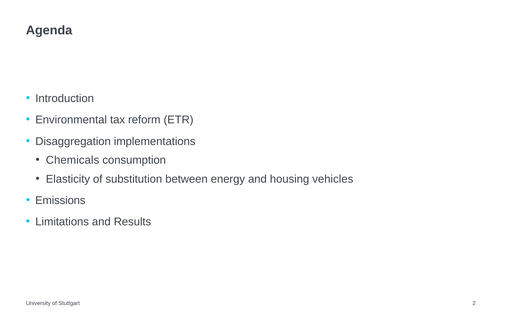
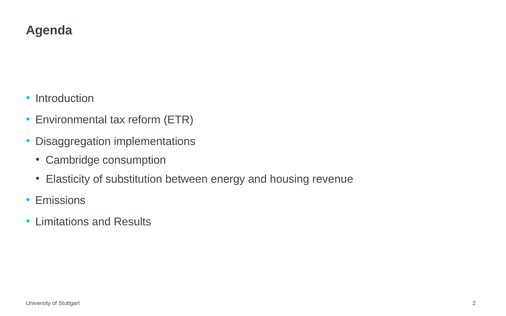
Chemicals: Chemicals -> Cambridge
vehicles: vehicles -> revenue
